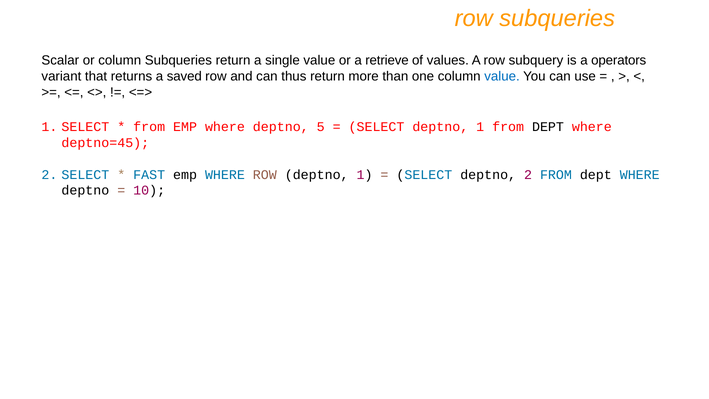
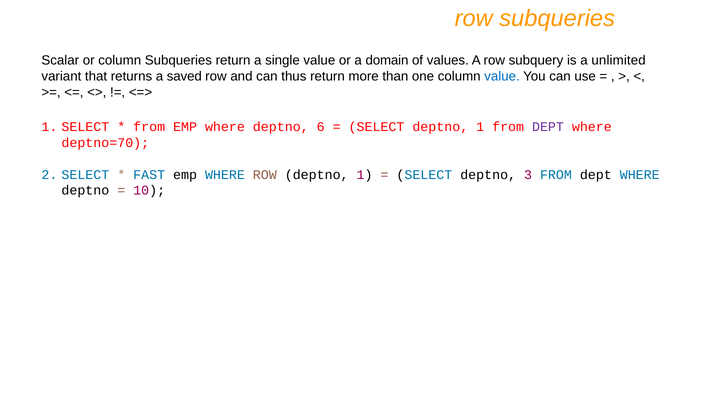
retrieve: retrieve -> domain
operators: operators -> unlimited
5: 5 -> 6
DEPT at (548, 127) colour: black -> purple
deptno=45: deptno=45 -> deptno=70
deptno 2: 2 -> 3
